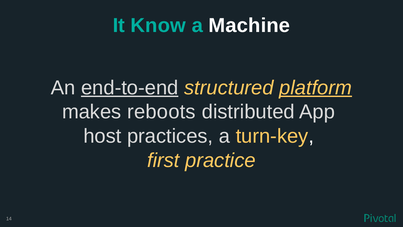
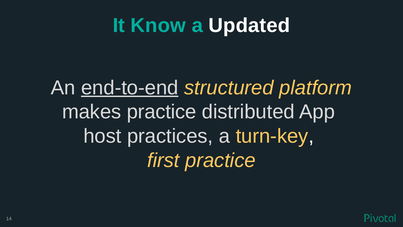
Machine: Machine -> Updated
platform underline: present -> none
makes reboots: reboots -> practice
